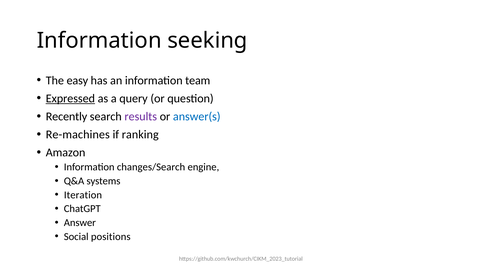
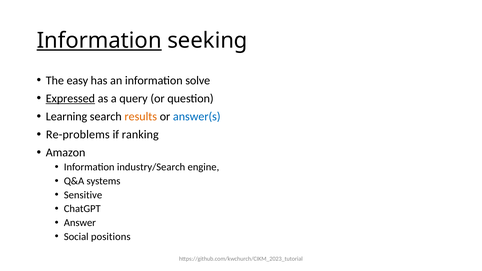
Information at (99, 40) underline: none -> present
team: team -> solve
Recently: Recently -> Learning
results colour: purple -> orange
Re-machines: Re-machines -> Re-problems
changes/Search: changes/Search -> industry/Search
Iteration: Iteration -> Sensitive
